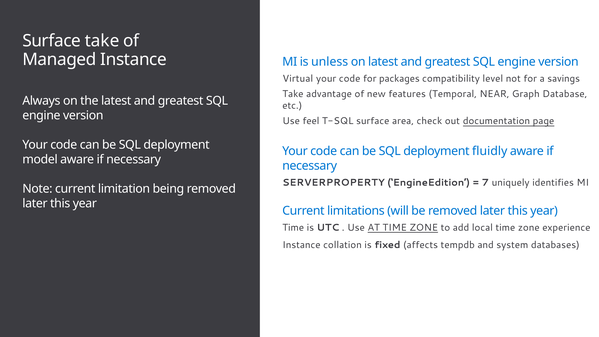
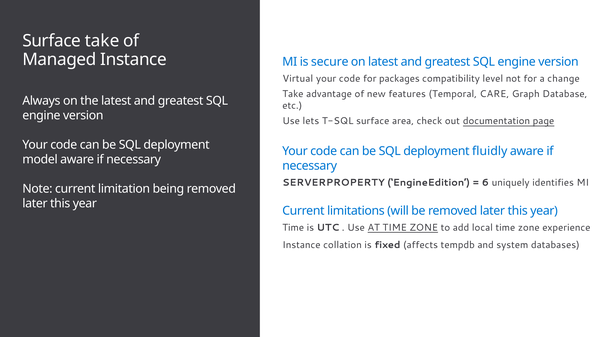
unless: unless -> secure
savings: savings -> change
NEAR: NEAR -> CARE
feel: feel -> lets
7: 7 -> 6
